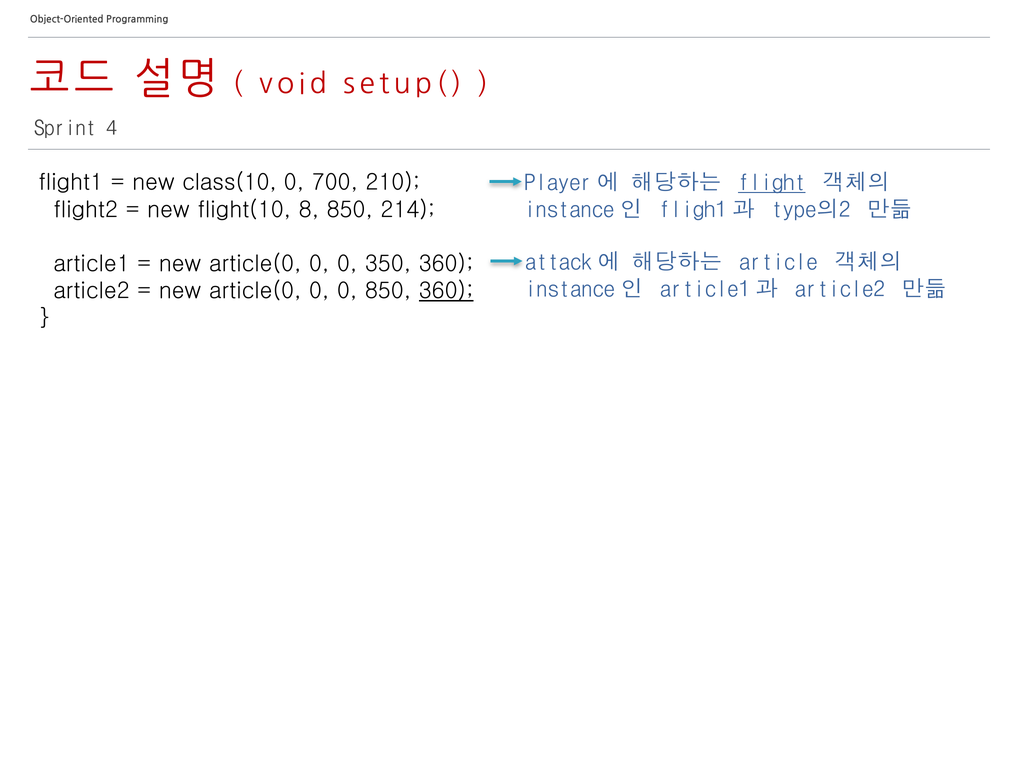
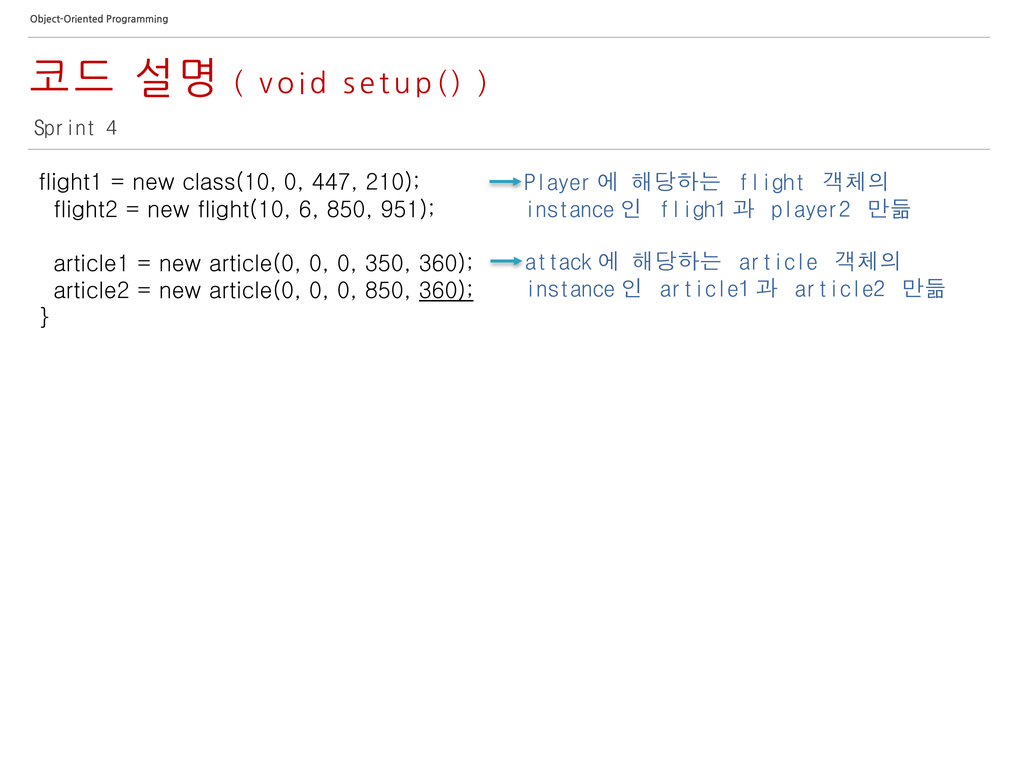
700: 700 -> 447
flight underline: present -> none
8: 8 -> 6
214: 214 -> 951
type의2: type의2 -> player2
